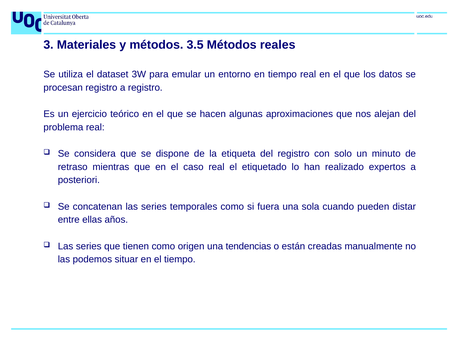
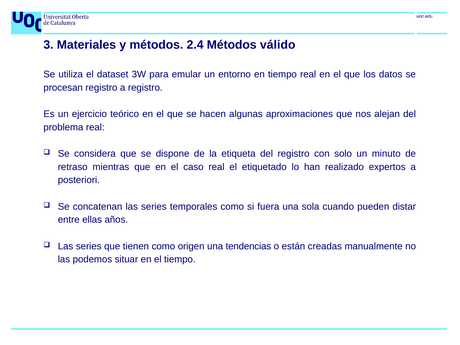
3.5: 3.5 -> 2.4
reales: reales -> válido
